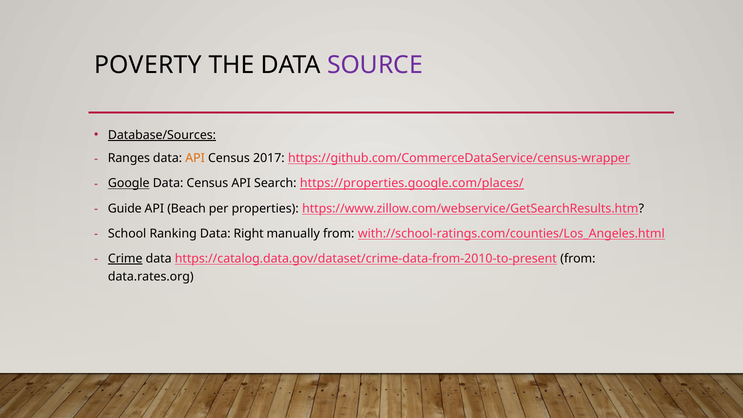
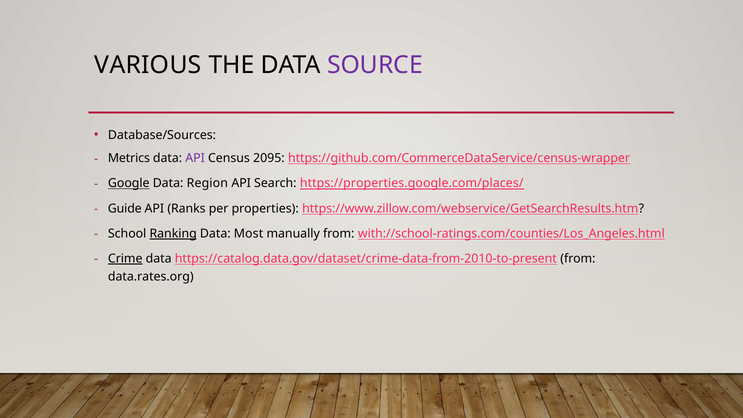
POVERTY: POVERTY -> VARIOUS
Database/Sources underline: present -> none
Ranges: Ranges -> Metrics
API at (195, 158) colour: orange -> purple
2017: 2017 -> 2095
Data Census: Census -> Region
Beach: Beach -> Ranks
Ranking underline: none -> present
Right: Right -> Most
